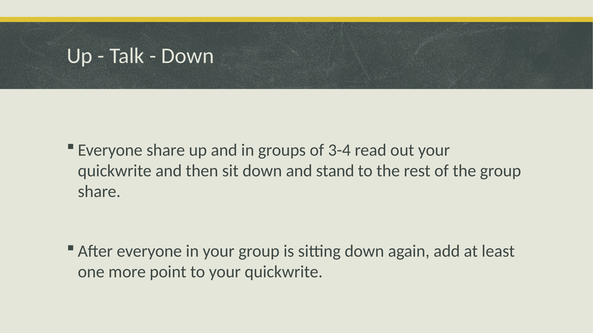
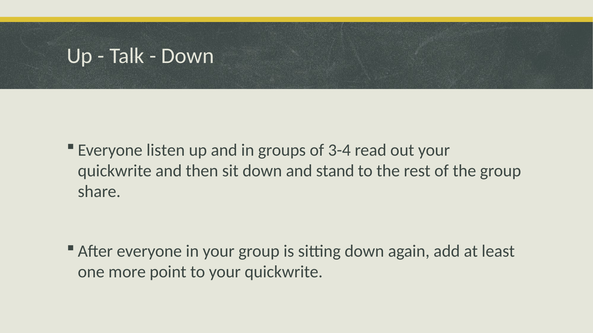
Everyone share: share -> listen
